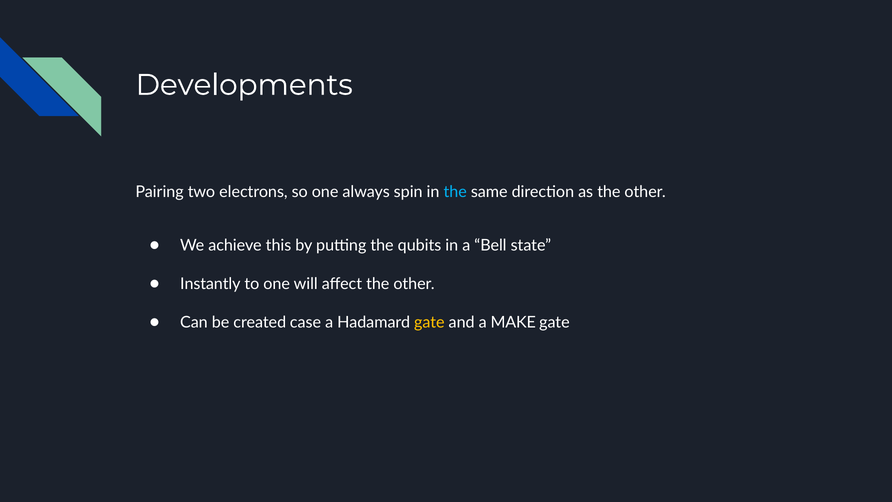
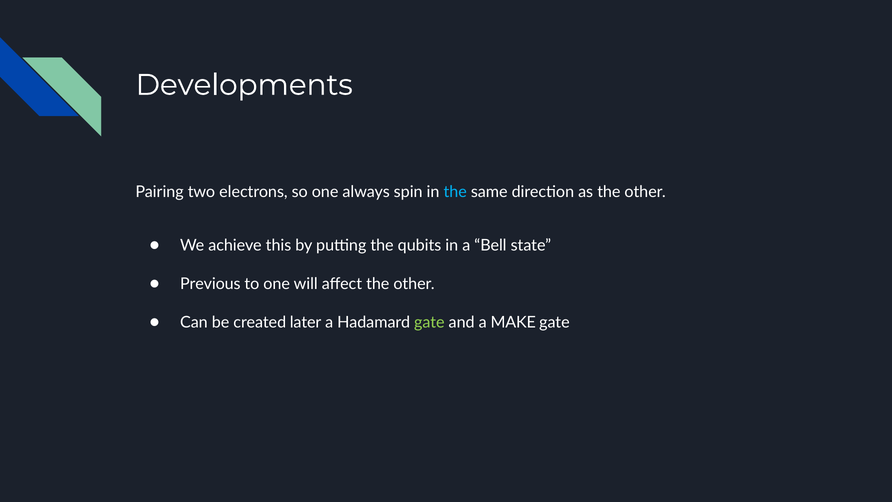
Instantly: Instantly -> Previous
case: case -> later
gate at (429, 322) colour: yellow -> light green
